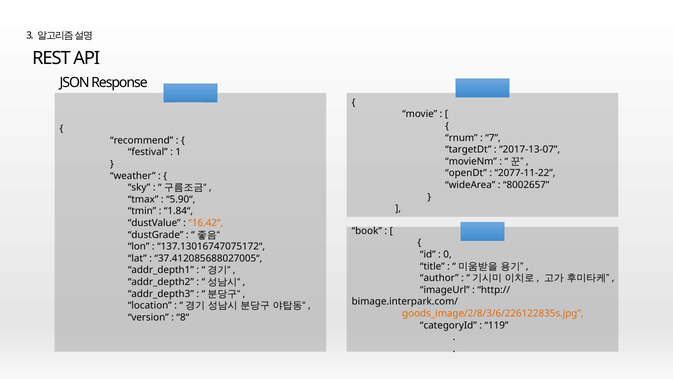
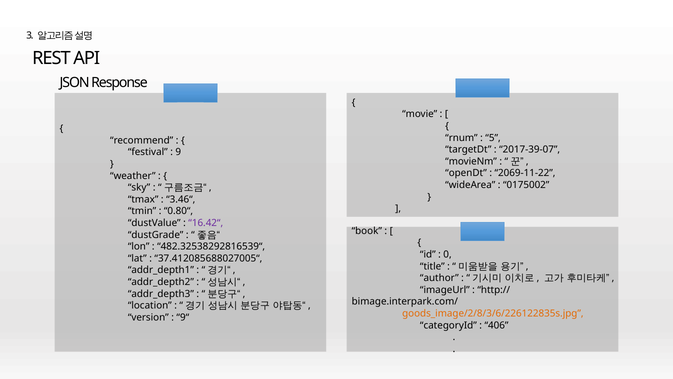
7: 7 -> 5
2017-13-07: 2017-13-07 -> 2017-39-07
1: 1 -> 9
2077-11-22: 2077-11-22 -> 2069-11-22
8002657: 8002657 -> 0175002
5.90“: 5.90“ -> 3.46“
1.84“: 1.84“ -> 0.80“
16.42“ colour: orange -> purple
137.13016747075172“: 137.13016747075172“ -> 482.32538292816539“
8“: 8“ -> 9“
119: 119 -> 406
